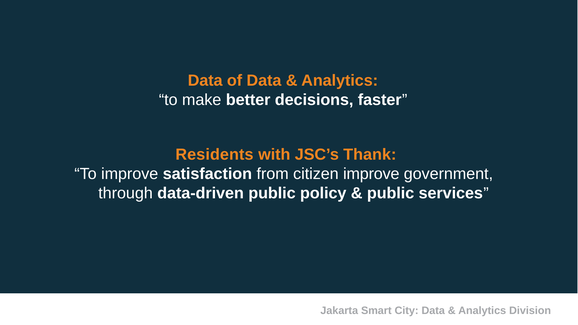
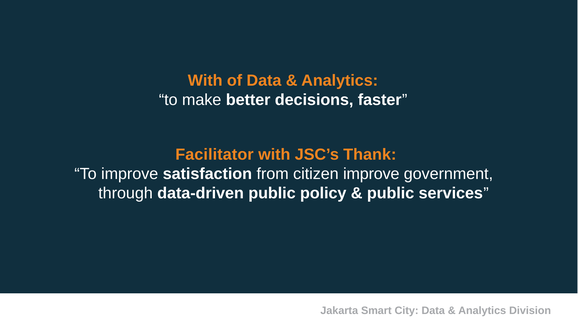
Data at (205, 81): Data -> With
Residents: Residents -> Facilitator
